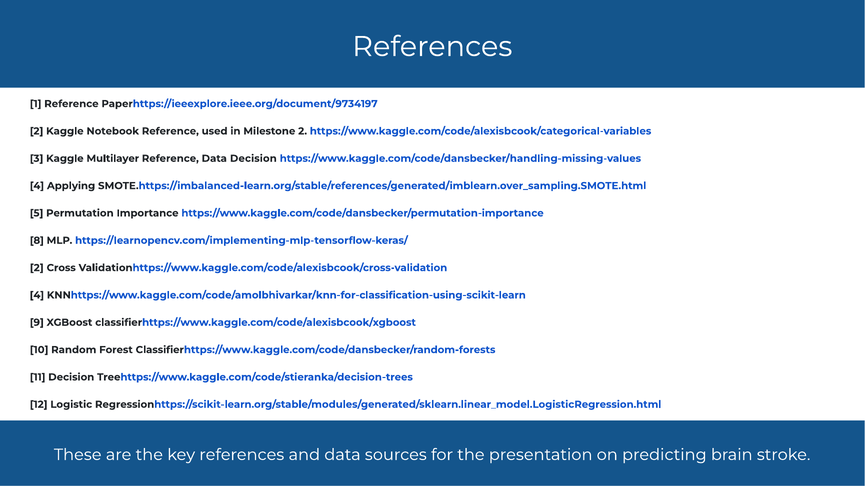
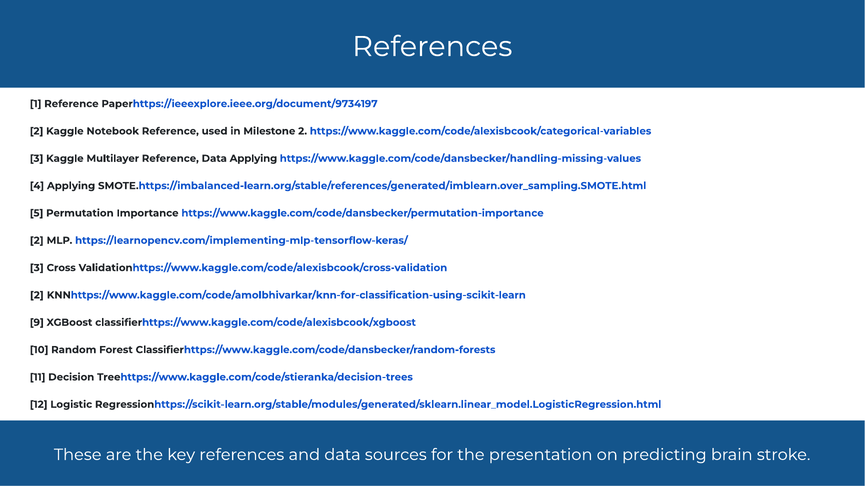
Data Decision: Decision -> Applying
8 at (37, 241): 8 -> 2
2 at (37, 268): 2 -> 3
4 at (37, 295): 4 -> 2
